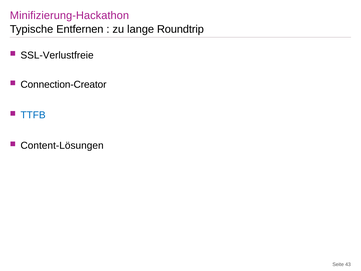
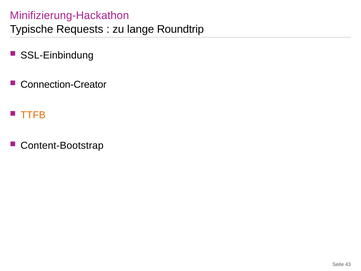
Entfernen: Entfernen -> Requests
SSL-Verlustfreie: SSL-Verlustfreie -> SSL-Einbindung
TTFB colour: blue -> orange
Content-Lösungen: Content-Lösungen -> Content-Bootstrap
